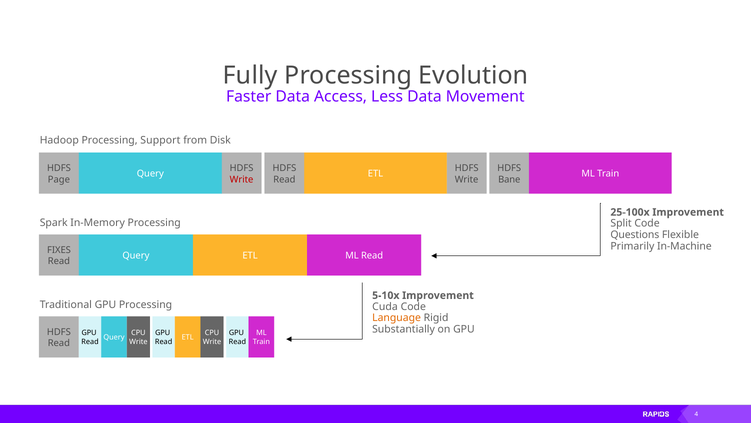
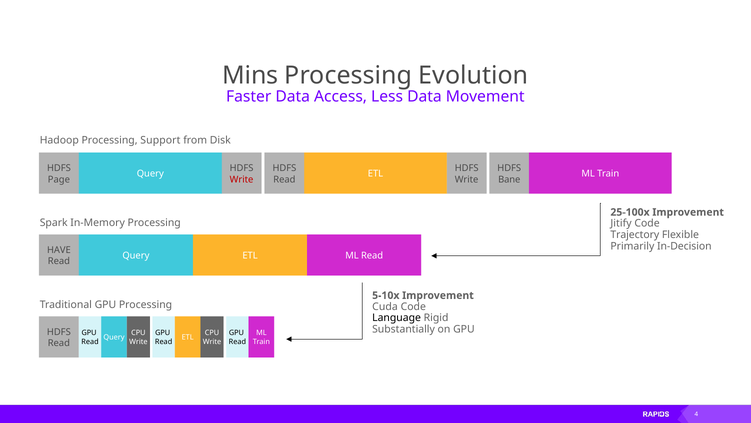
Fully: Fully -> Mins
Split: Split -> Jitify
Questions: Questions -> Trajectory
In-Machine: In-Machine -> In-Decision
FIXES: FIXES -> HAVE
Language colour: orange -> black
